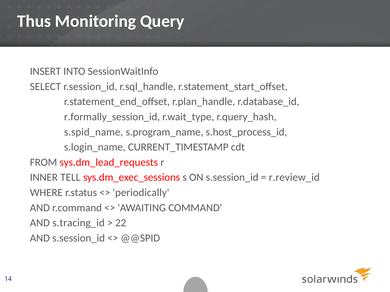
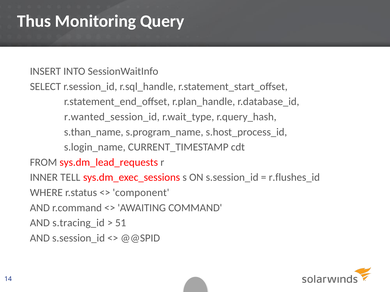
r.formally_session_id: r.formally_session_id -> r.wanted_session_id
s.spid_name: s.spid_name -> s.than_name
r.review_id: r.review_id -> r.flushes_id
periodically: periodically -> component
22: 22 -> 51
